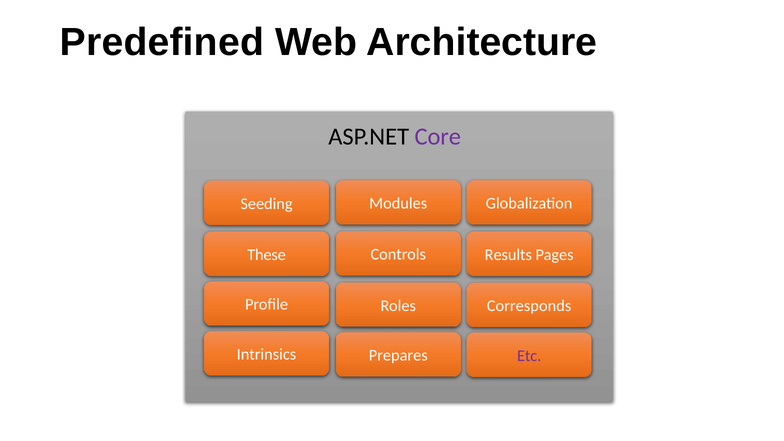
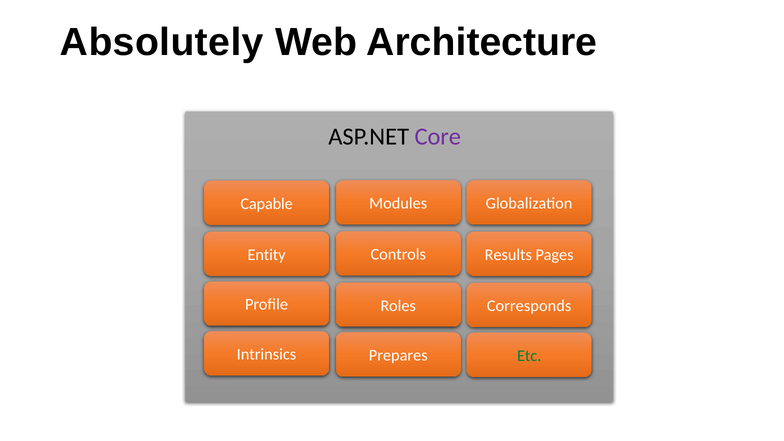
Predefined: Predefined -> Absolutely
Seeding: Seeding -> Capable
These: These -> Entity
Etc colour: purple -> green
